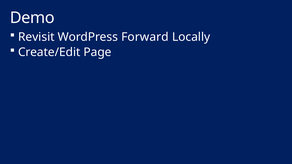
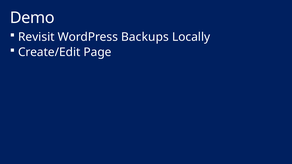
Forward: Forward -> Backups
